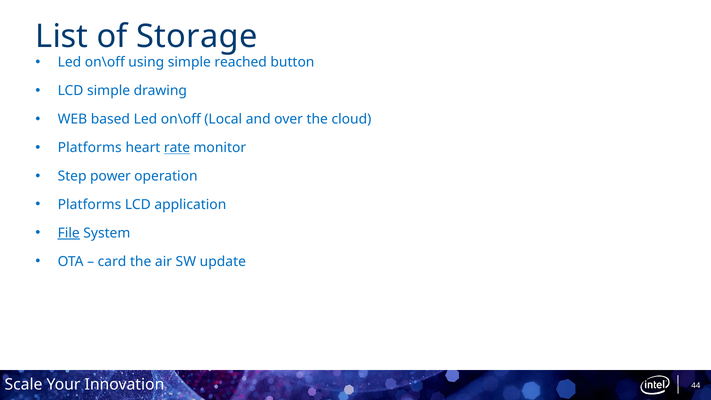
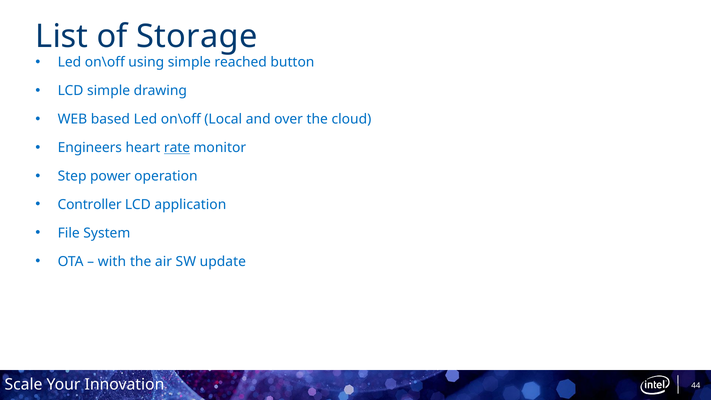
Platforms at (90, 148): Platforms -> Engineers
Platforms at (89, 205): Platforms -> Controller
File underline: present -> none
card: card -> with
